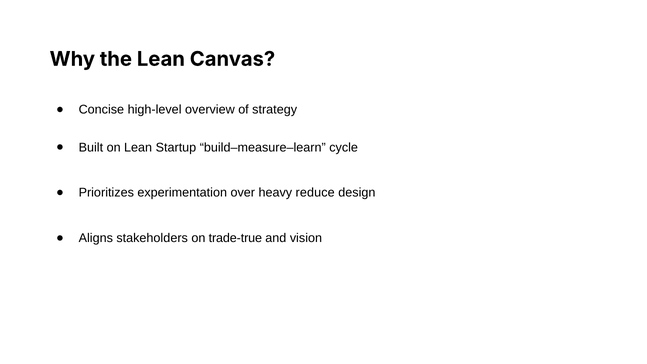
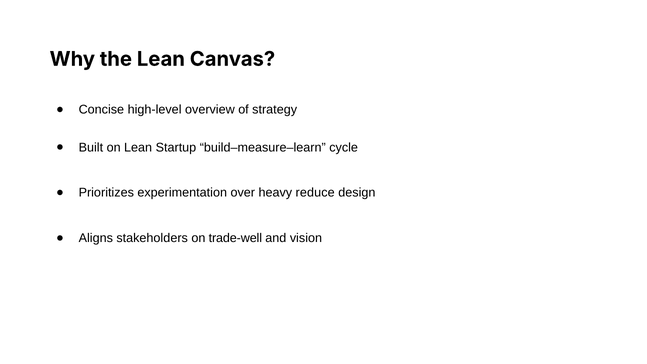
trade-true: trade-true -> trade-well
